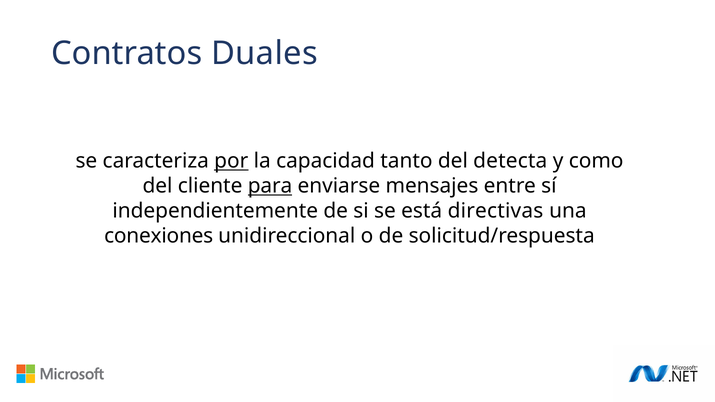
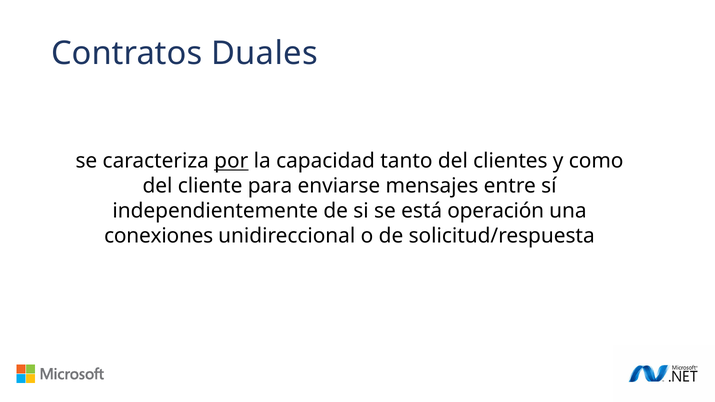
detecta: detecta -> clientes
para underline: present -> none
directivas: directivas -> operación
